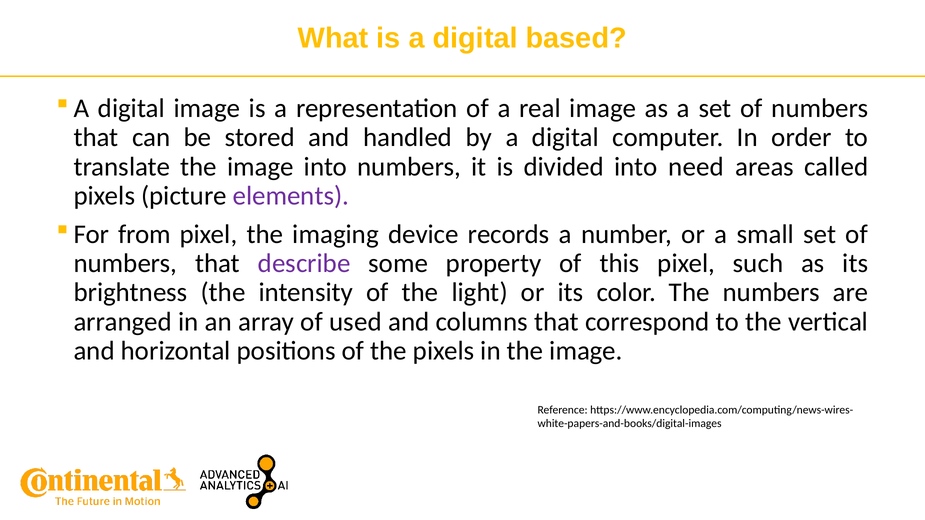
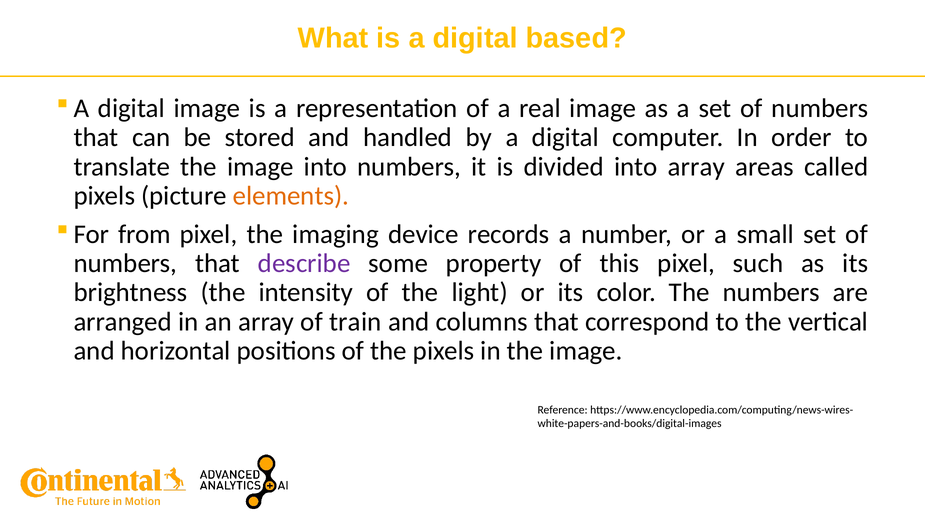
into need: need -> array
elements colour: purple -> orange
used: used -> train
